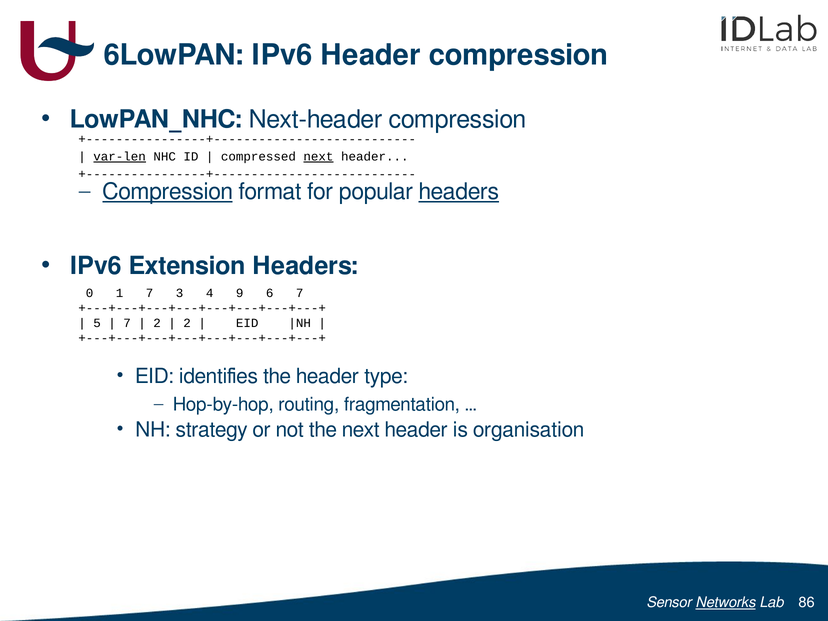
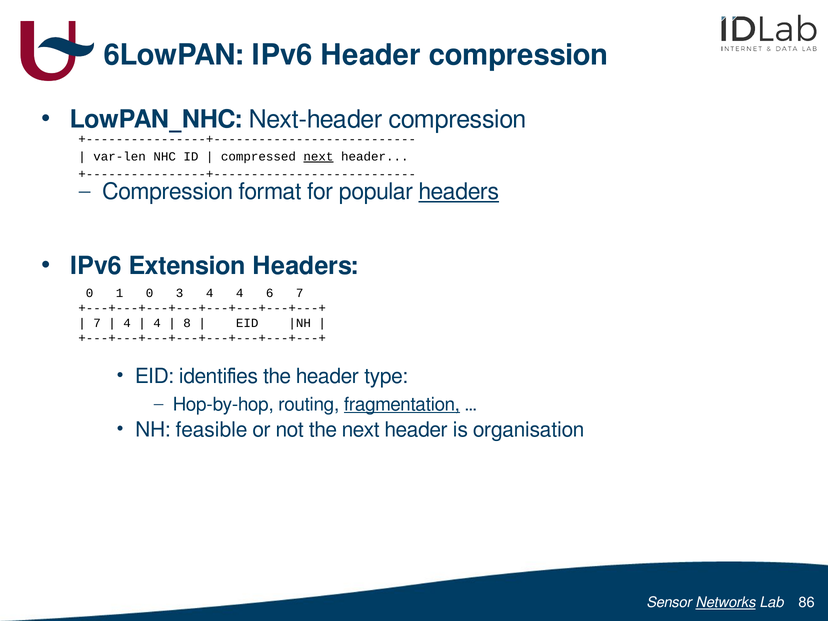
var-len underline: present -> none
Compression at (168, 192) underline: present -> none
1 7: 7 -> 0
4 9: 9 -> 4
5 at (97, 323): 5 -> 7
7 at (127, 323): 7 -> 4
2 at (157, 323): 2 -> 4
2 at (187, 323): 2 -> 8
fragmentation underline: none -> present
strategy: strategy -> feasible
